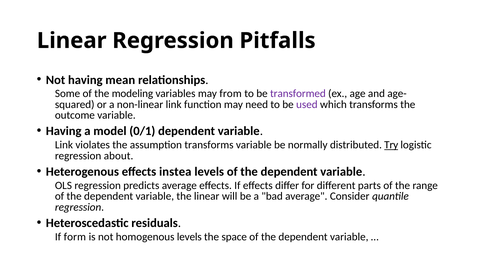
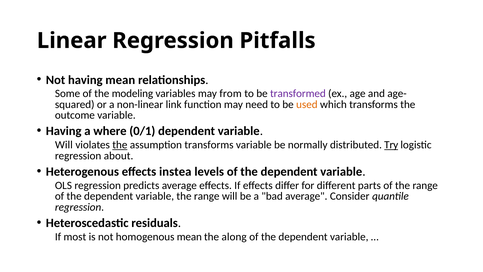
used colour: purple -> orange
model: model -> where
Link at (64, 145): Link -> Will
the at (120, 145) underline: none -> present
variable the linear: linear -> range
form: form -> most
homogenous levels: levels -> mean
space: space -> along
